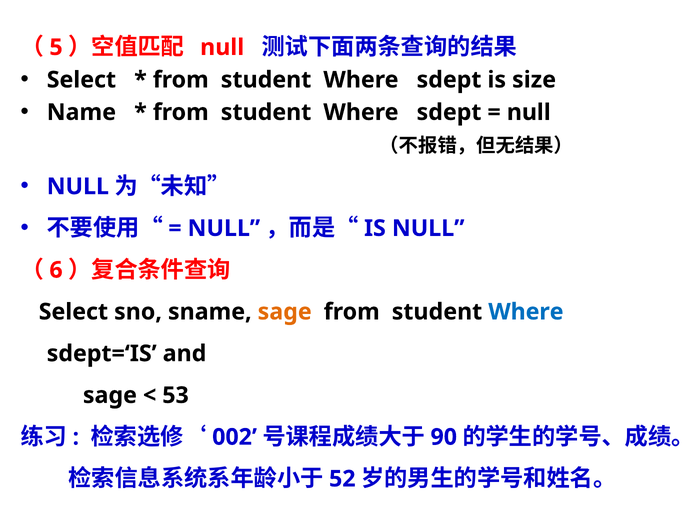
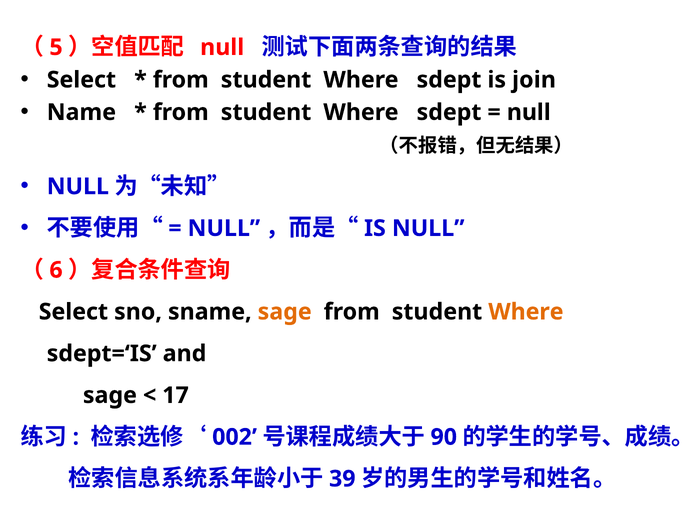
size: size -> join
Where at (526, 312) colour: blue -> orange
53: 53 -> 17
52: 52 -> 39
